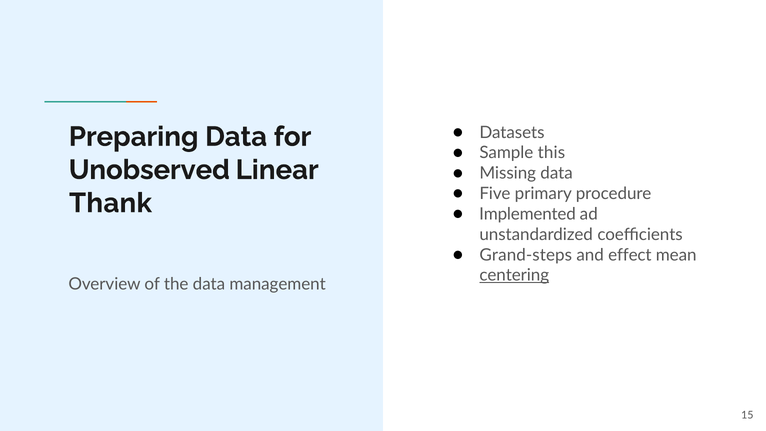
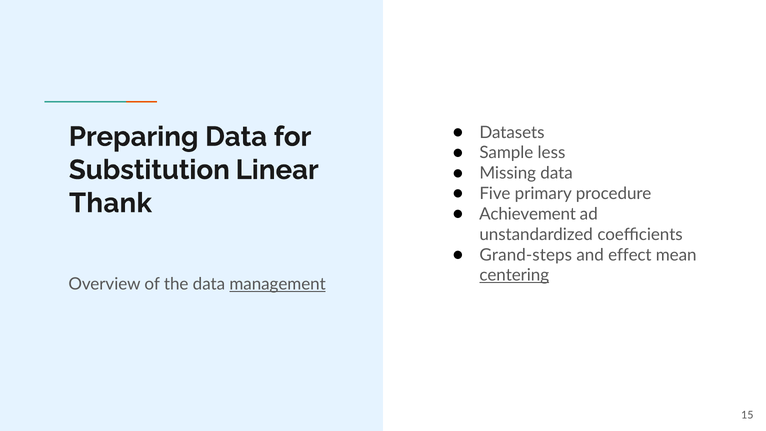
this: this -> less
Unobserved: Unobserved -> Substitution
Implemented: Implemented -> Achievement
management underline: none -> present
